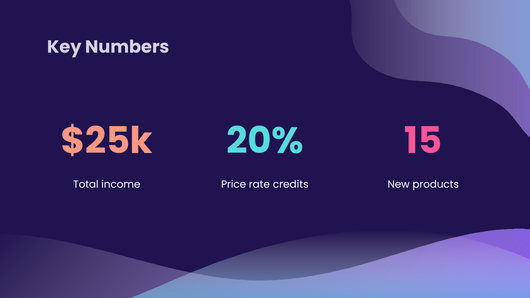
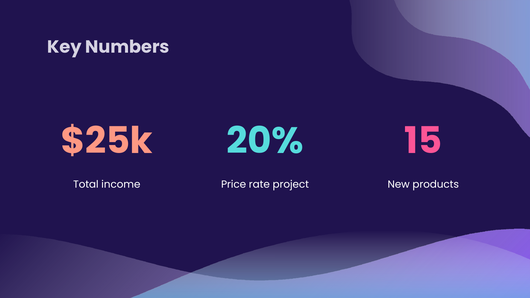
credits: credits -> project
